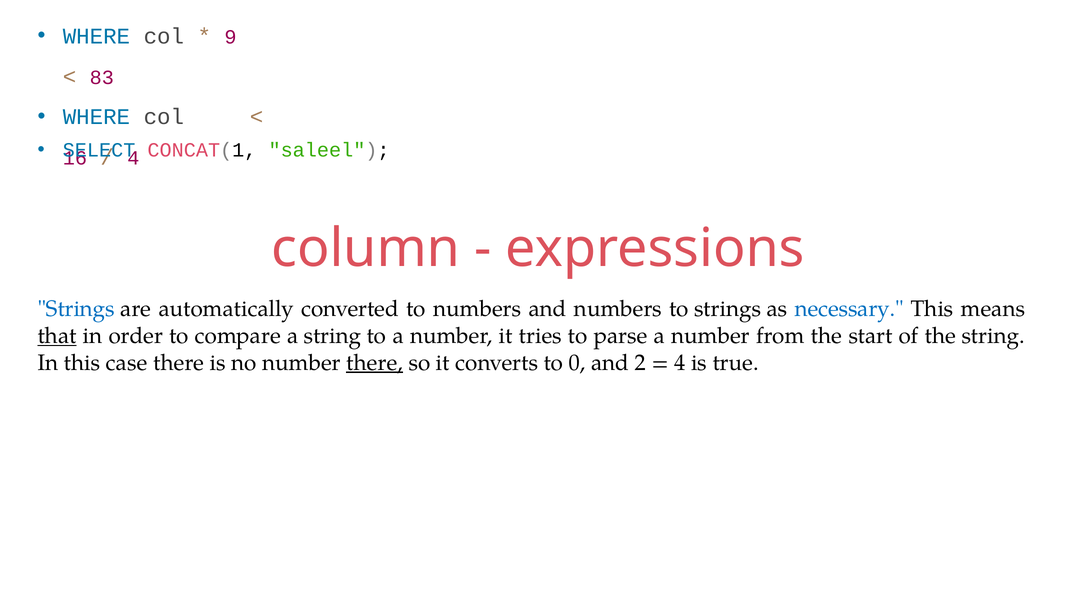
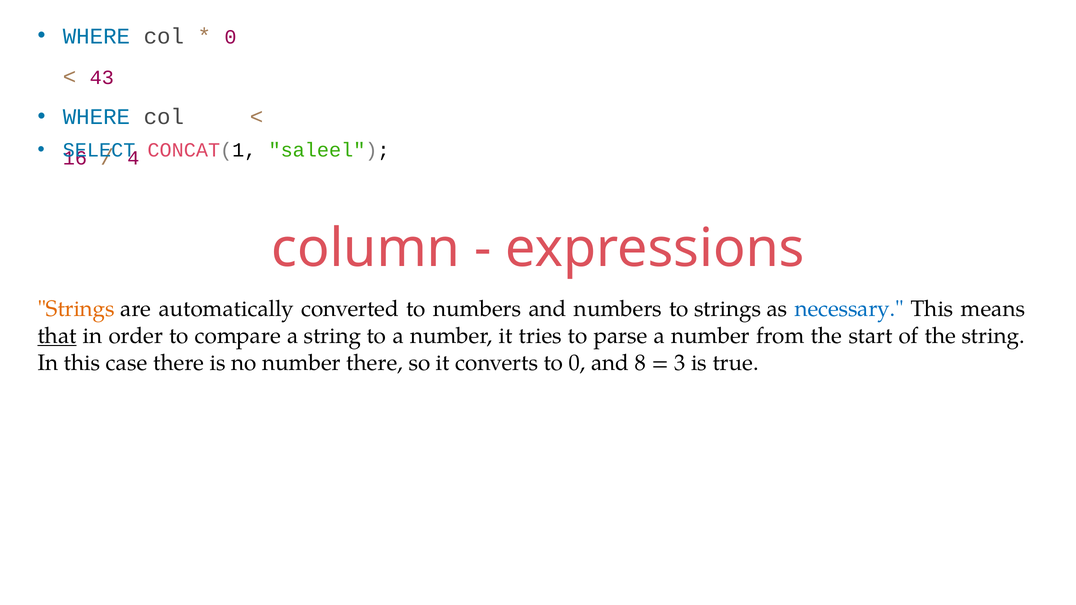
9 at (230, 37): 9 -> 0
83: 83 -> 43
Strings at (76, 309) colour: blue -> orange
there at (375, 363) underline: present -> none
2: 2 -> 8
4 at (680, 363): 4 -> 3
